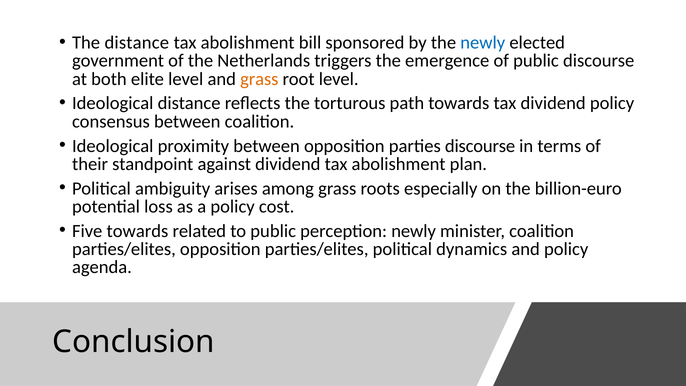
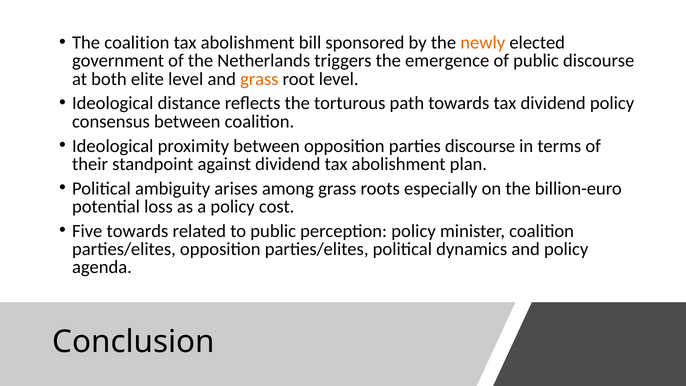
The distance: distance -> coalition
newly at (483, 43) colour: blue -> orange
perception newly: newly -> policy
